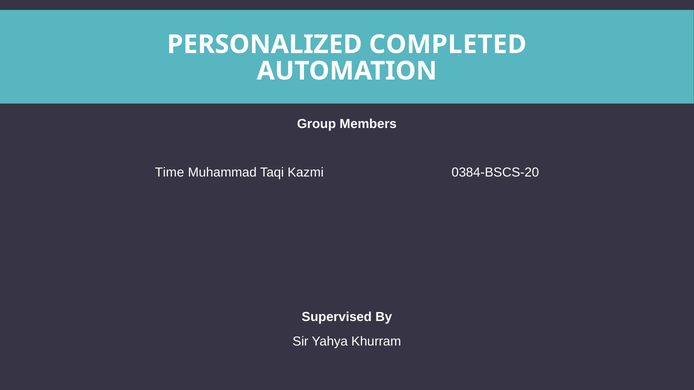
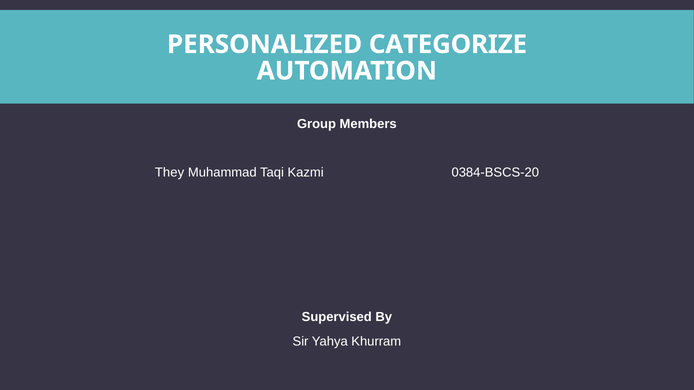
COMPLETED: COMPLETED -> CATEGORIZE
Time: Time -> They
